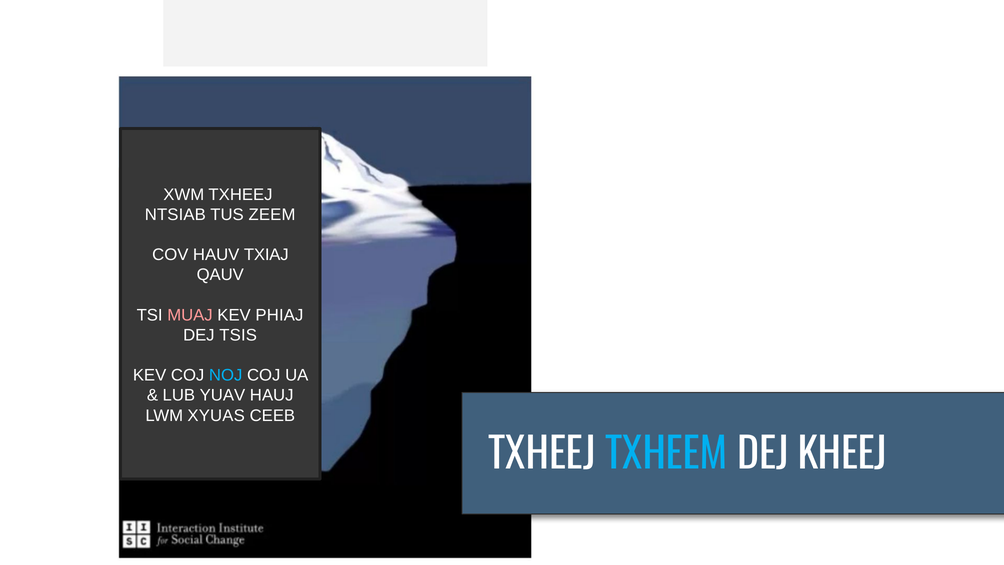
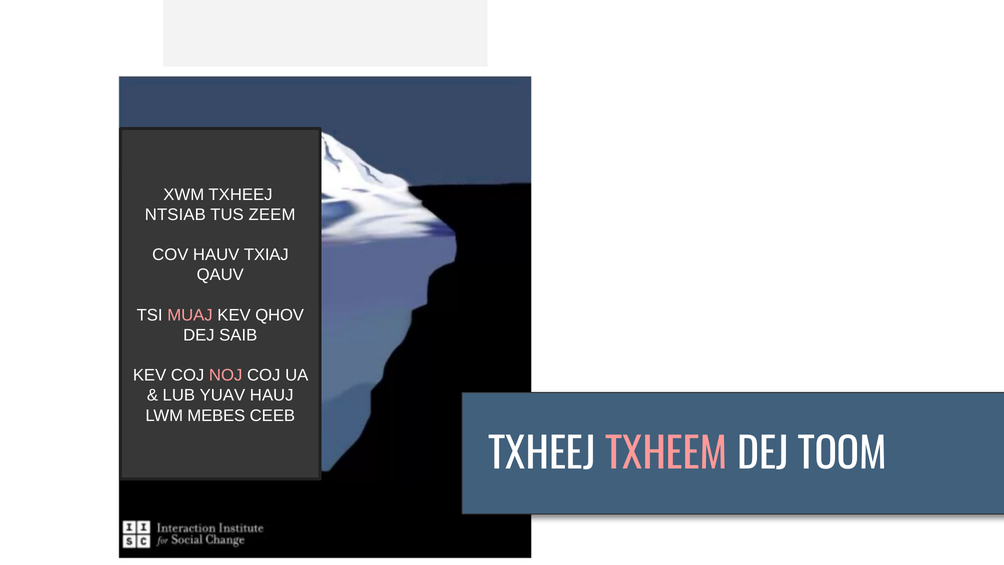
PHIAJ: PHIAJ -> QHOV
TSIS: TSIS -> SAIB
NOJ colour: light blue -> pink
XYUAS: XYUAS -> MEBES
TXHEEM colour: light blue -> pink
KHEEJ: KHEEJ -> TOOM
